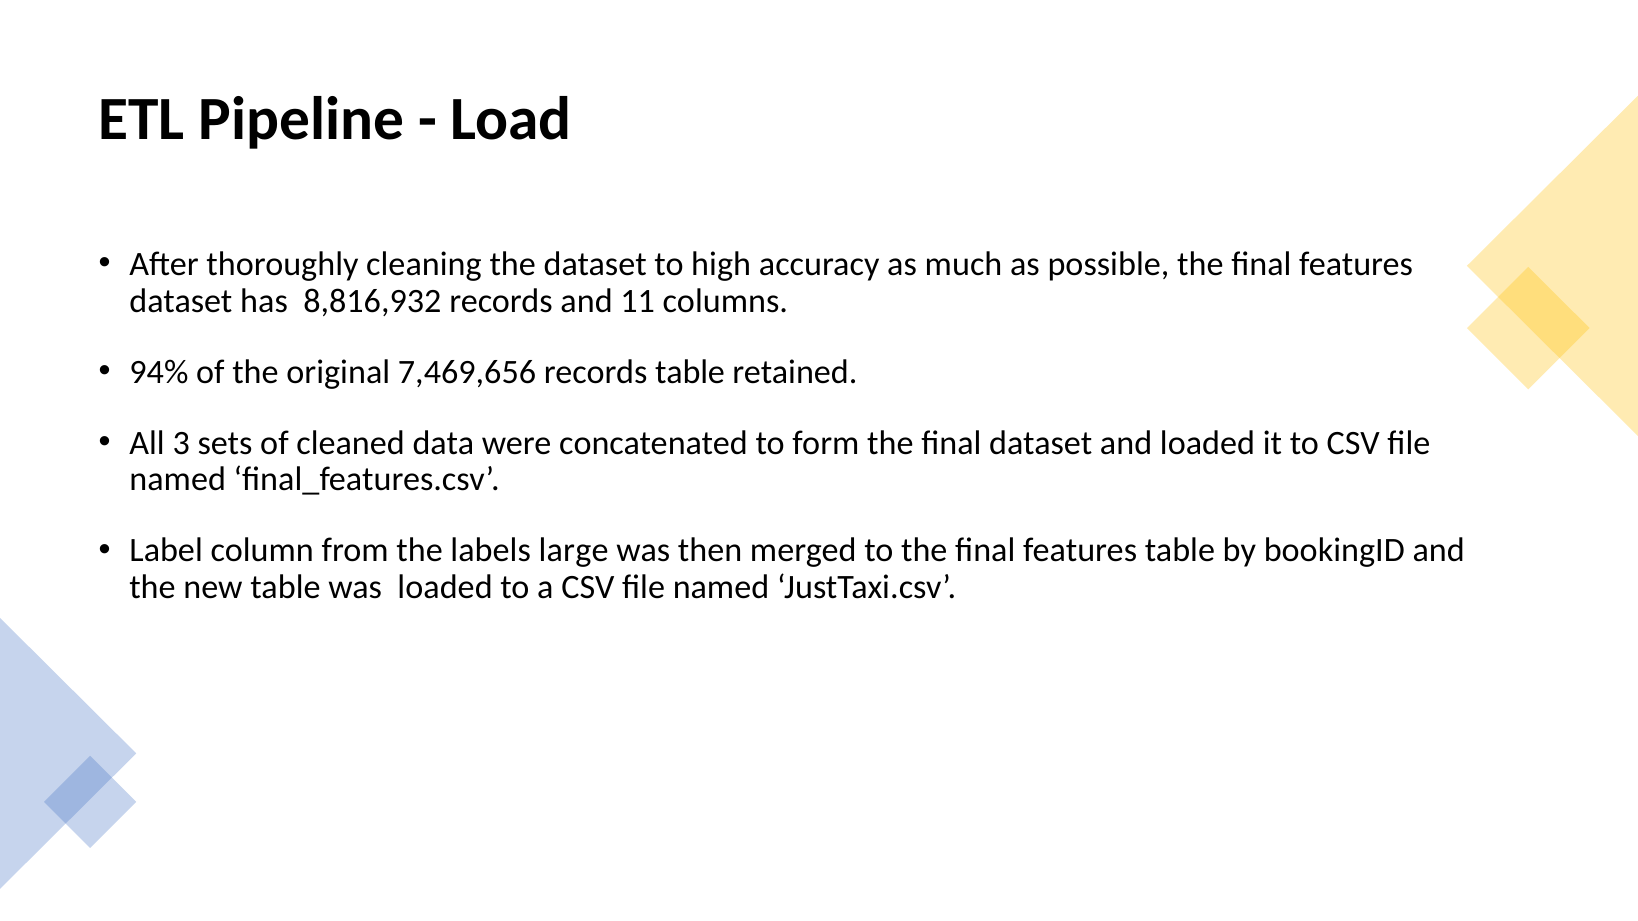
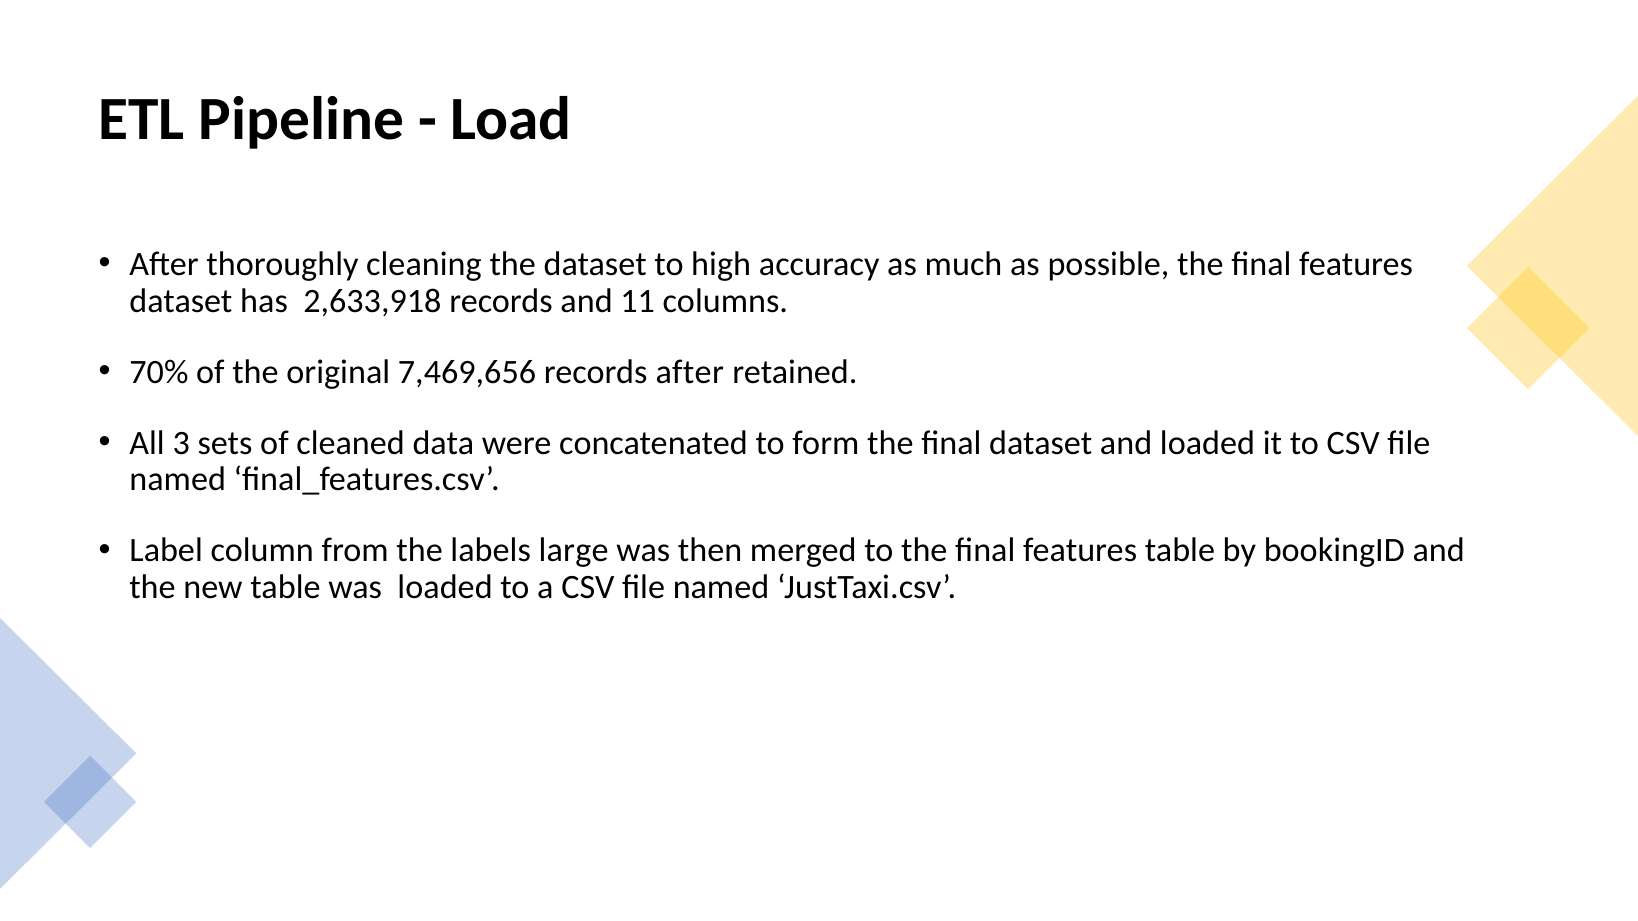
8,816,932: 8,816,932 -> 2,633,918
94%: 94% -> 70%
records table: table -> after
